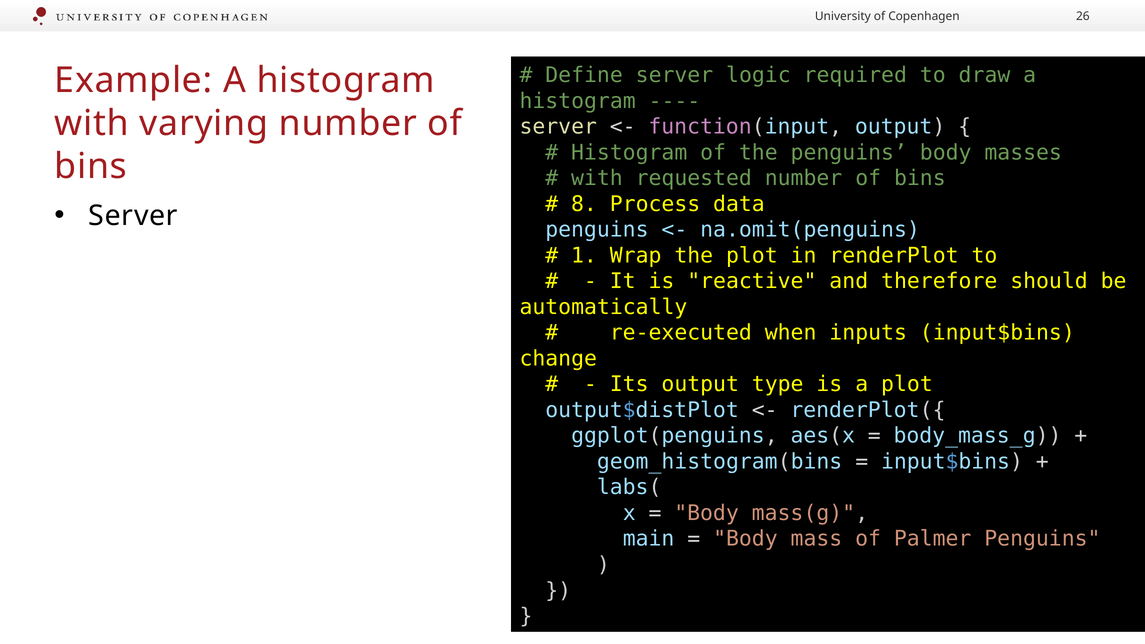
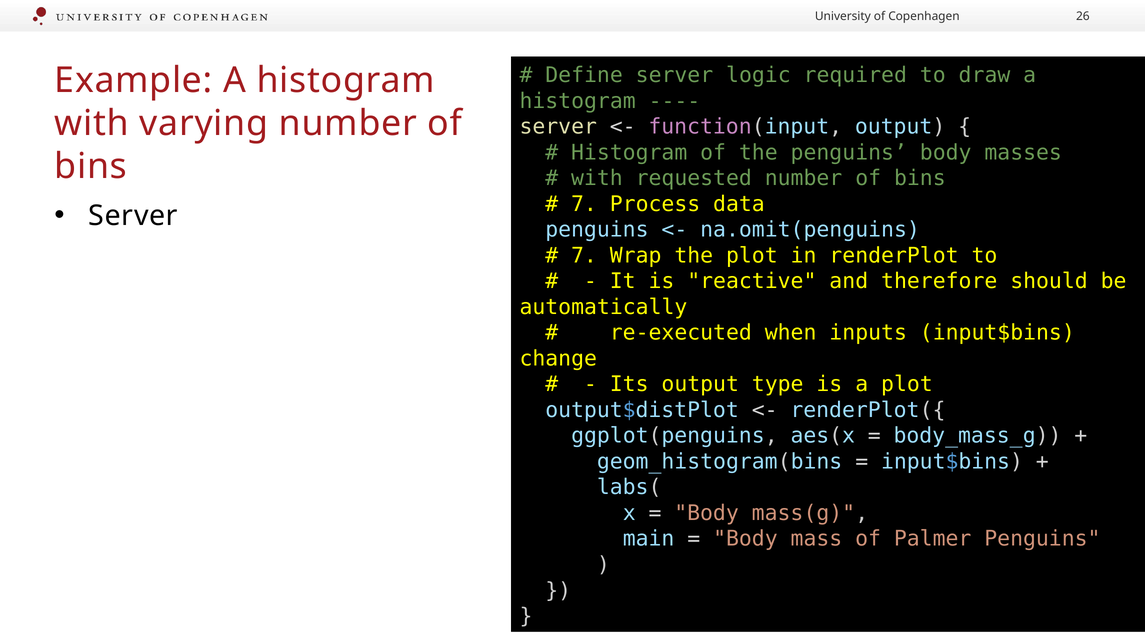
8 at (584, 204): 8 -> 7
1 at (584, 256): 1 -> 7
